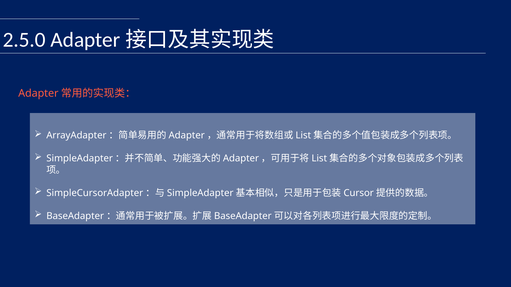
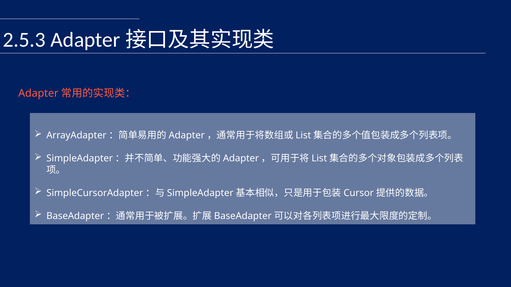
2.5.0: 2.5.0 -> 2.5.3
